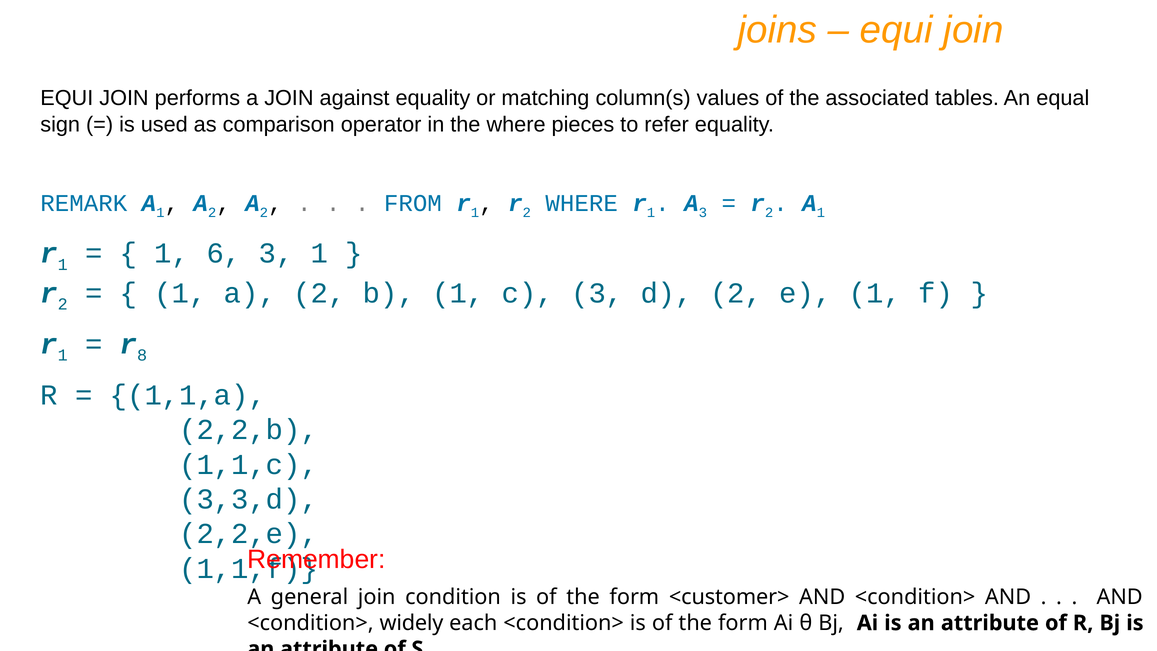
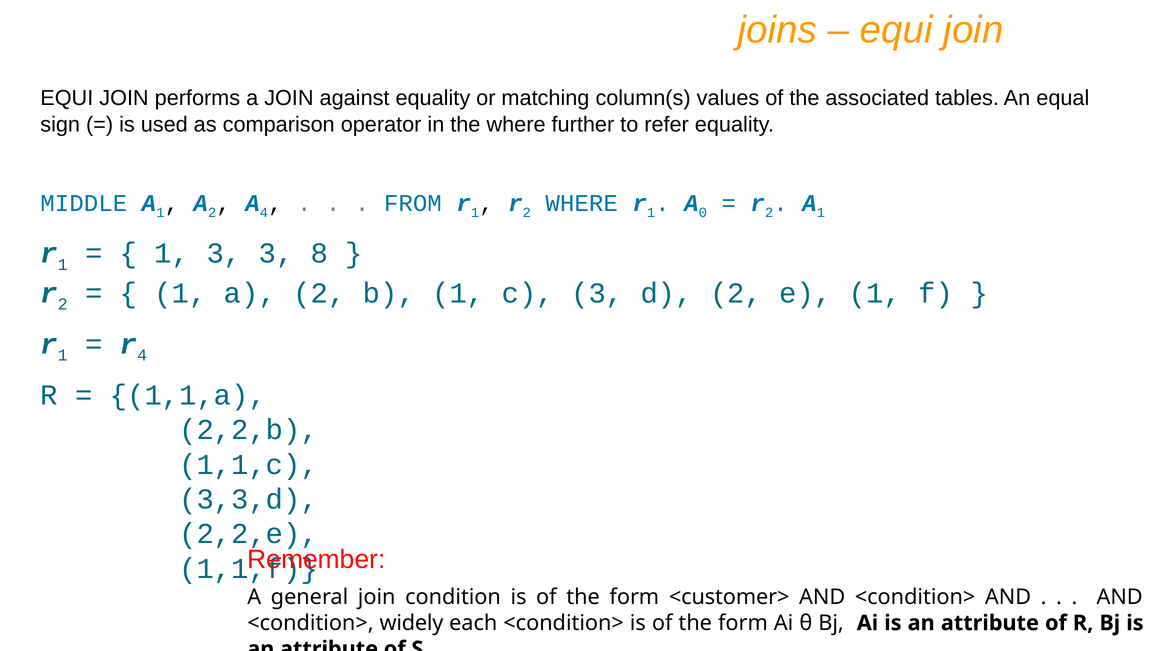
pieces: pieces -> further
REMARK: REMARK -> MIDDLE
2 at (264, 212): 2 -> 4
A 3: 3 -> 0
1 6: 6 -> 3
3 1: 1 -> 8
r 8: 8 -> 4
